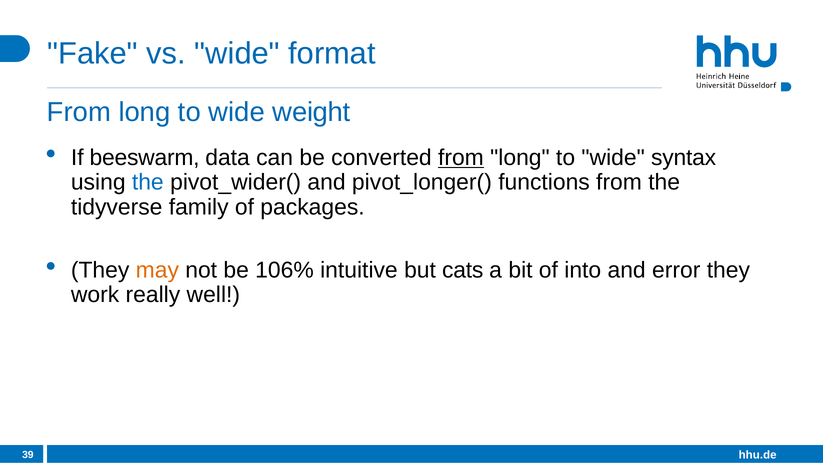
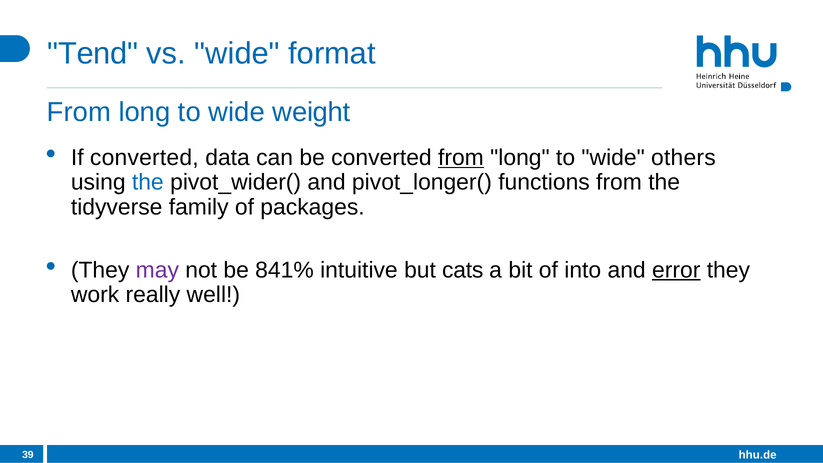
Fake: Fake -> Tend
If beeswarm: beeswarm -> converted
syntax: syntax -> others
may colour: orange -> purple
106%: 106% -> 841%
error underline: none -> present
